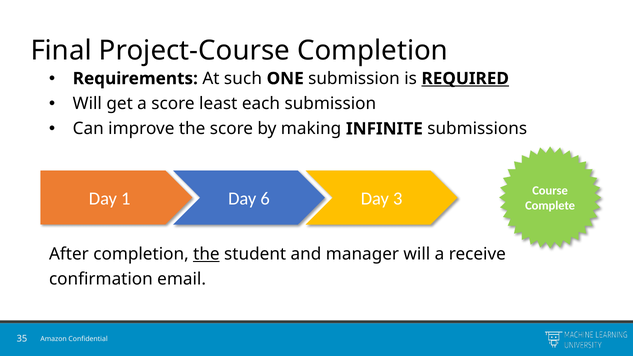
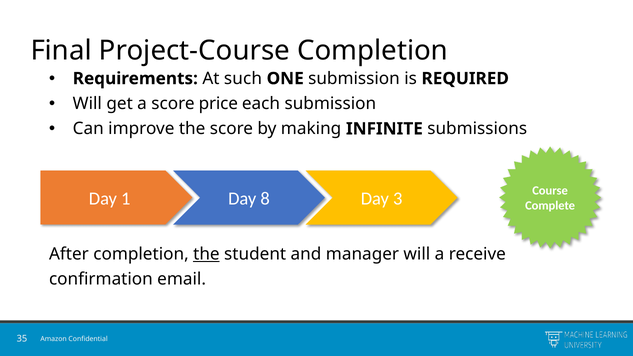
REQUIRED underline: present -> none
least: least -> price
6: 6 -> 8
